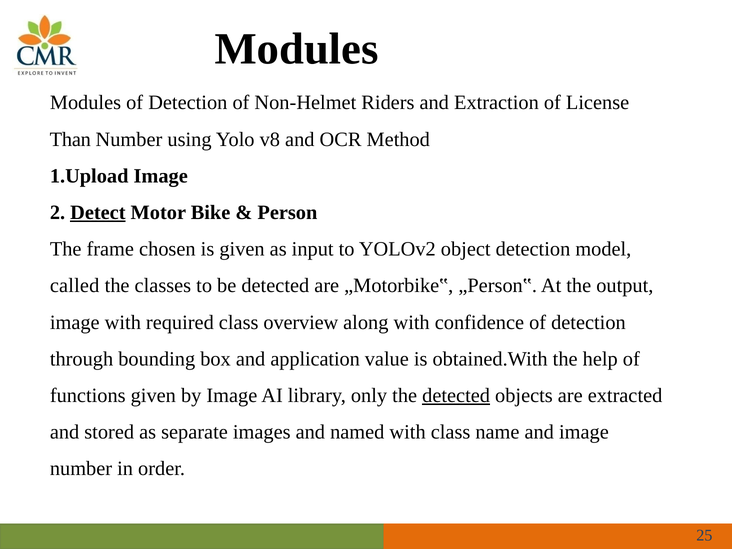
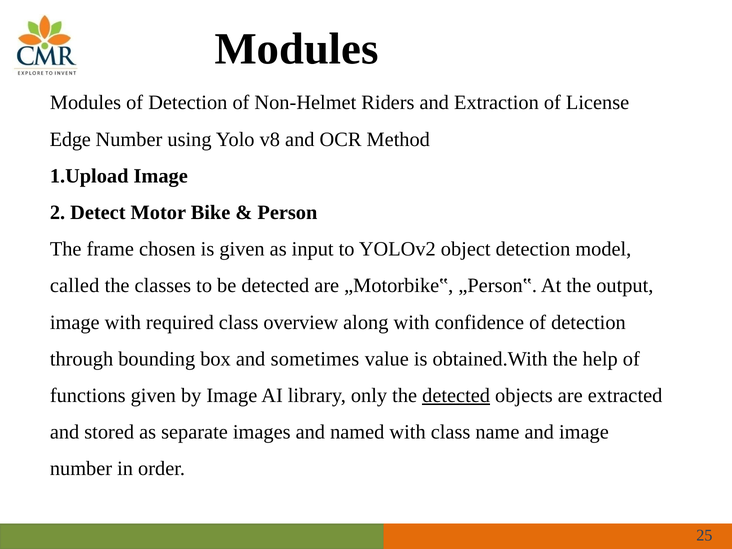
Than: Than -> Edge
Detect underline: present -> none
application: application -> sometimes
